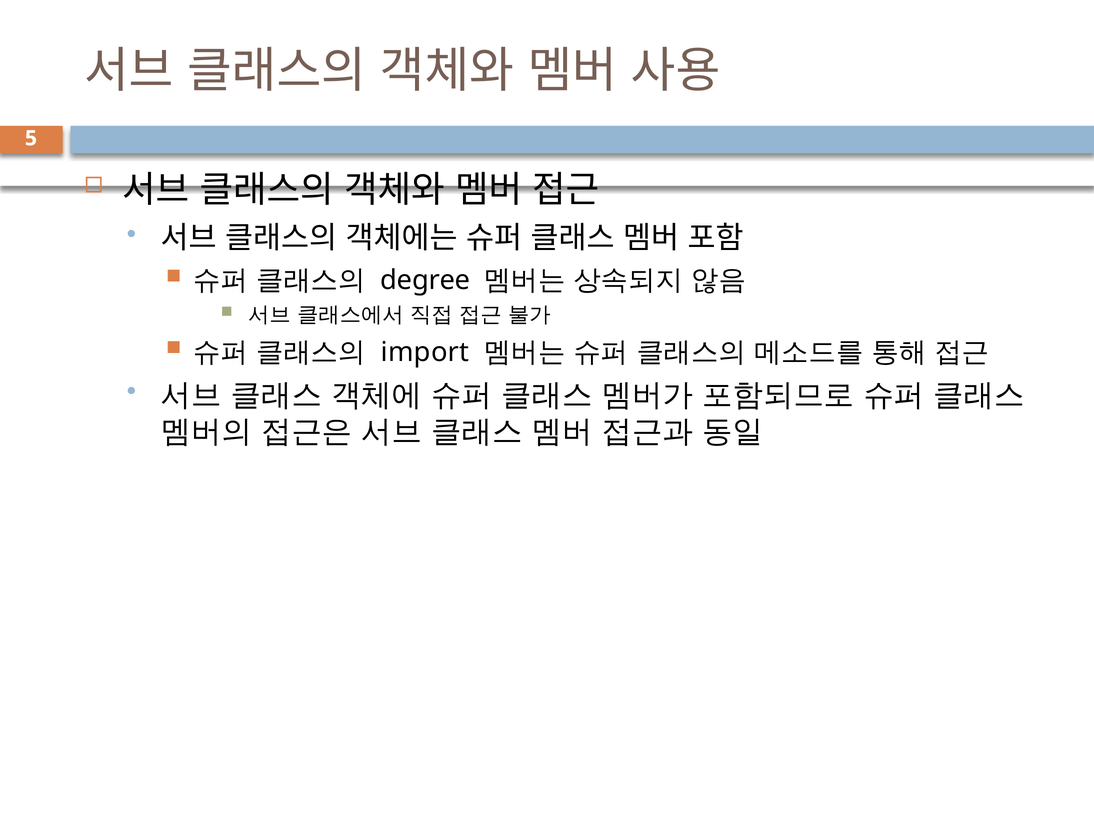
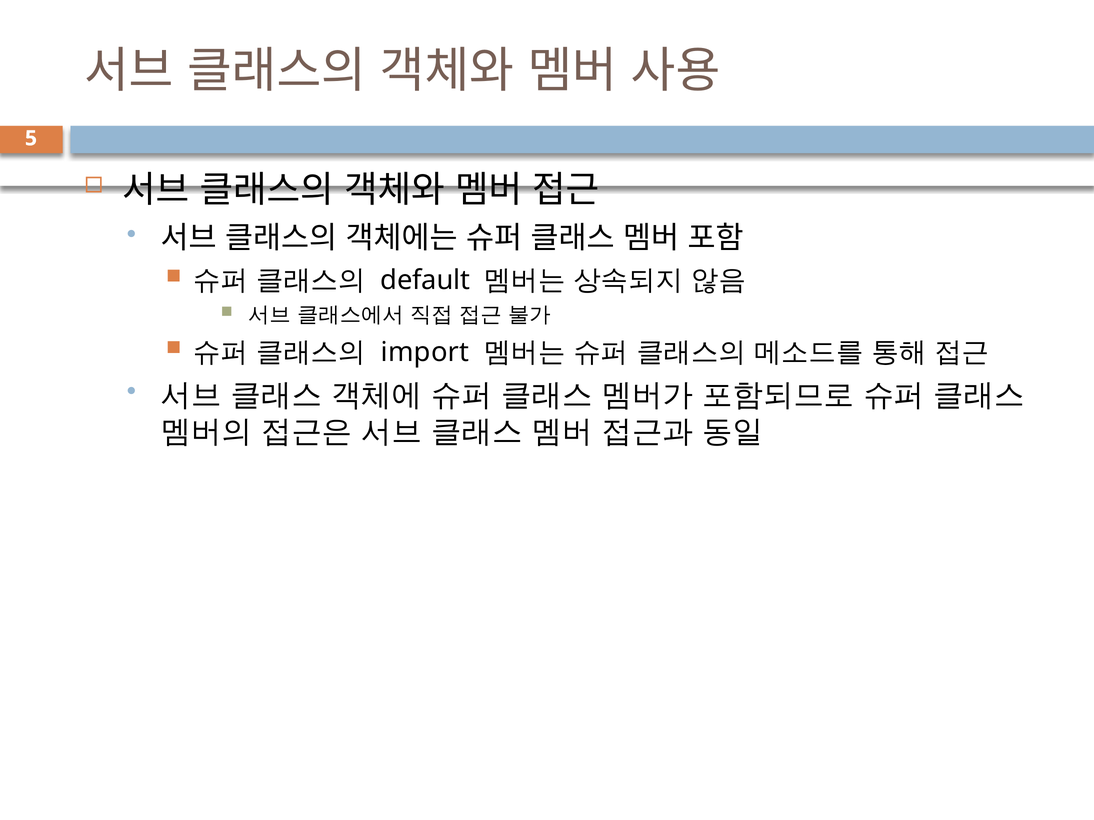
degree: degree -> default
